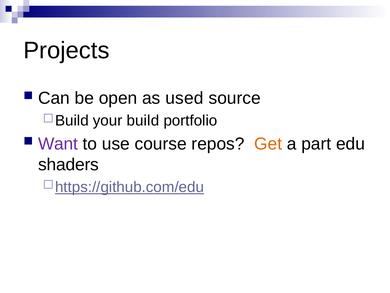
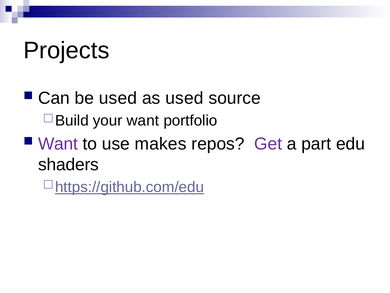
be open: open -> used
your build: build -> want
course: course -> makes
Get colour: orange -> purple
